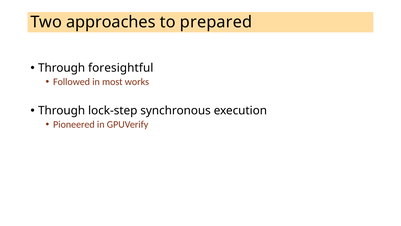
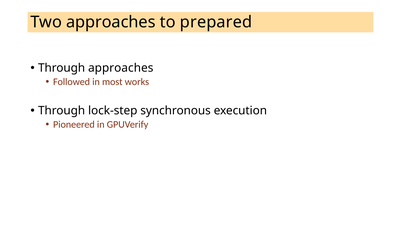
Through foresightful: foresightful -> approaches
